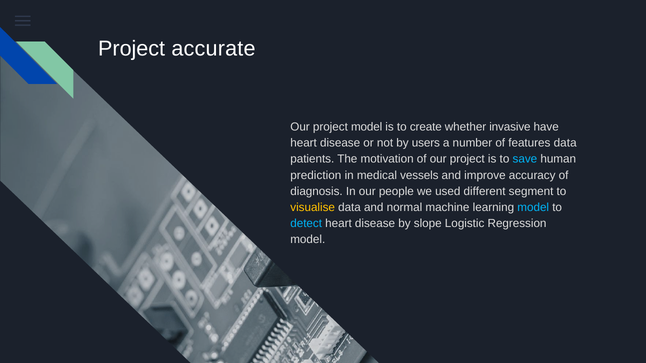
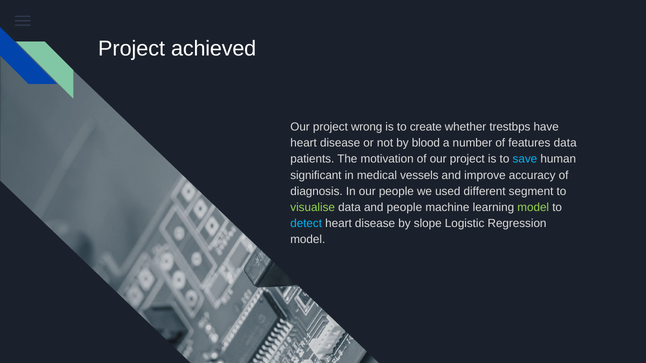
accurate: accurate -> achieved
project model: model -> wrong
invasive: invasive -> trestbps
users: users -> blood
prediction: prediction -> significant
visualise colour: yellow -> light green
and normal: normal -> people
model at (533, 208) colour: light blue -> light green
